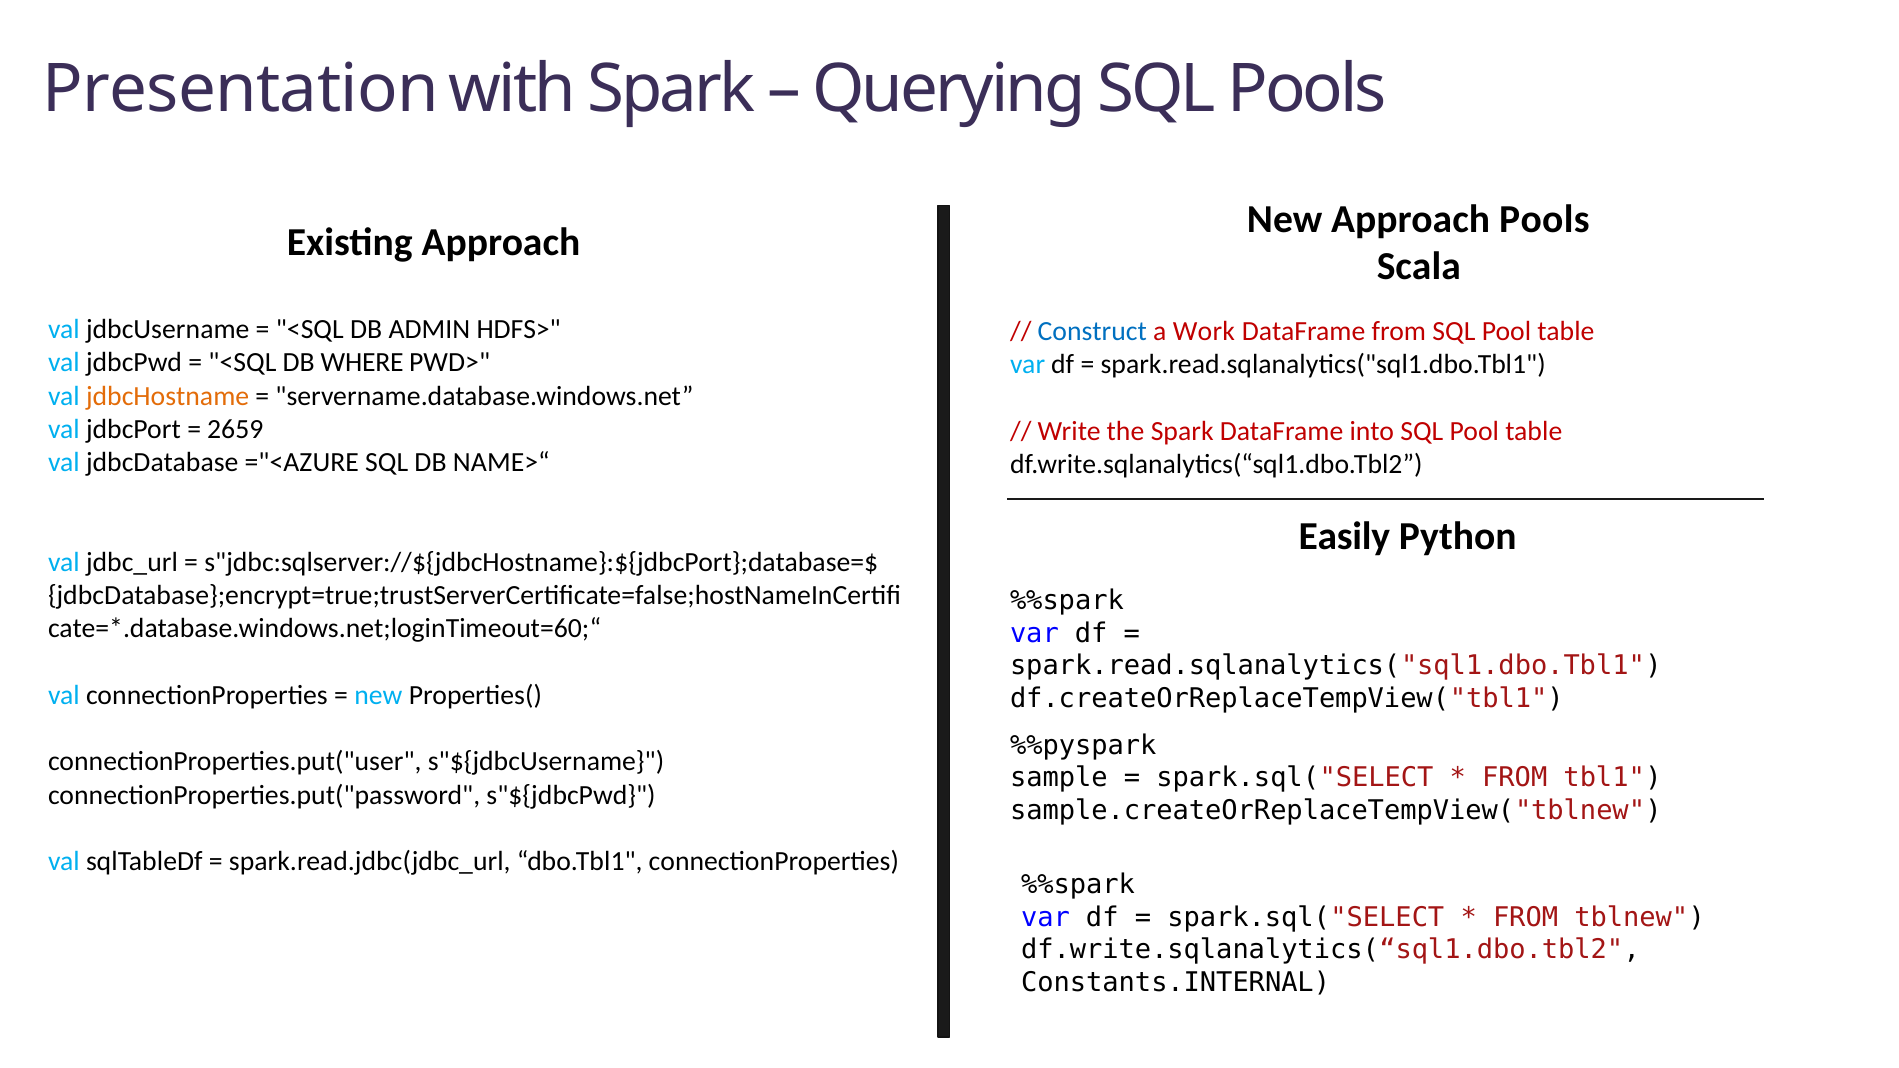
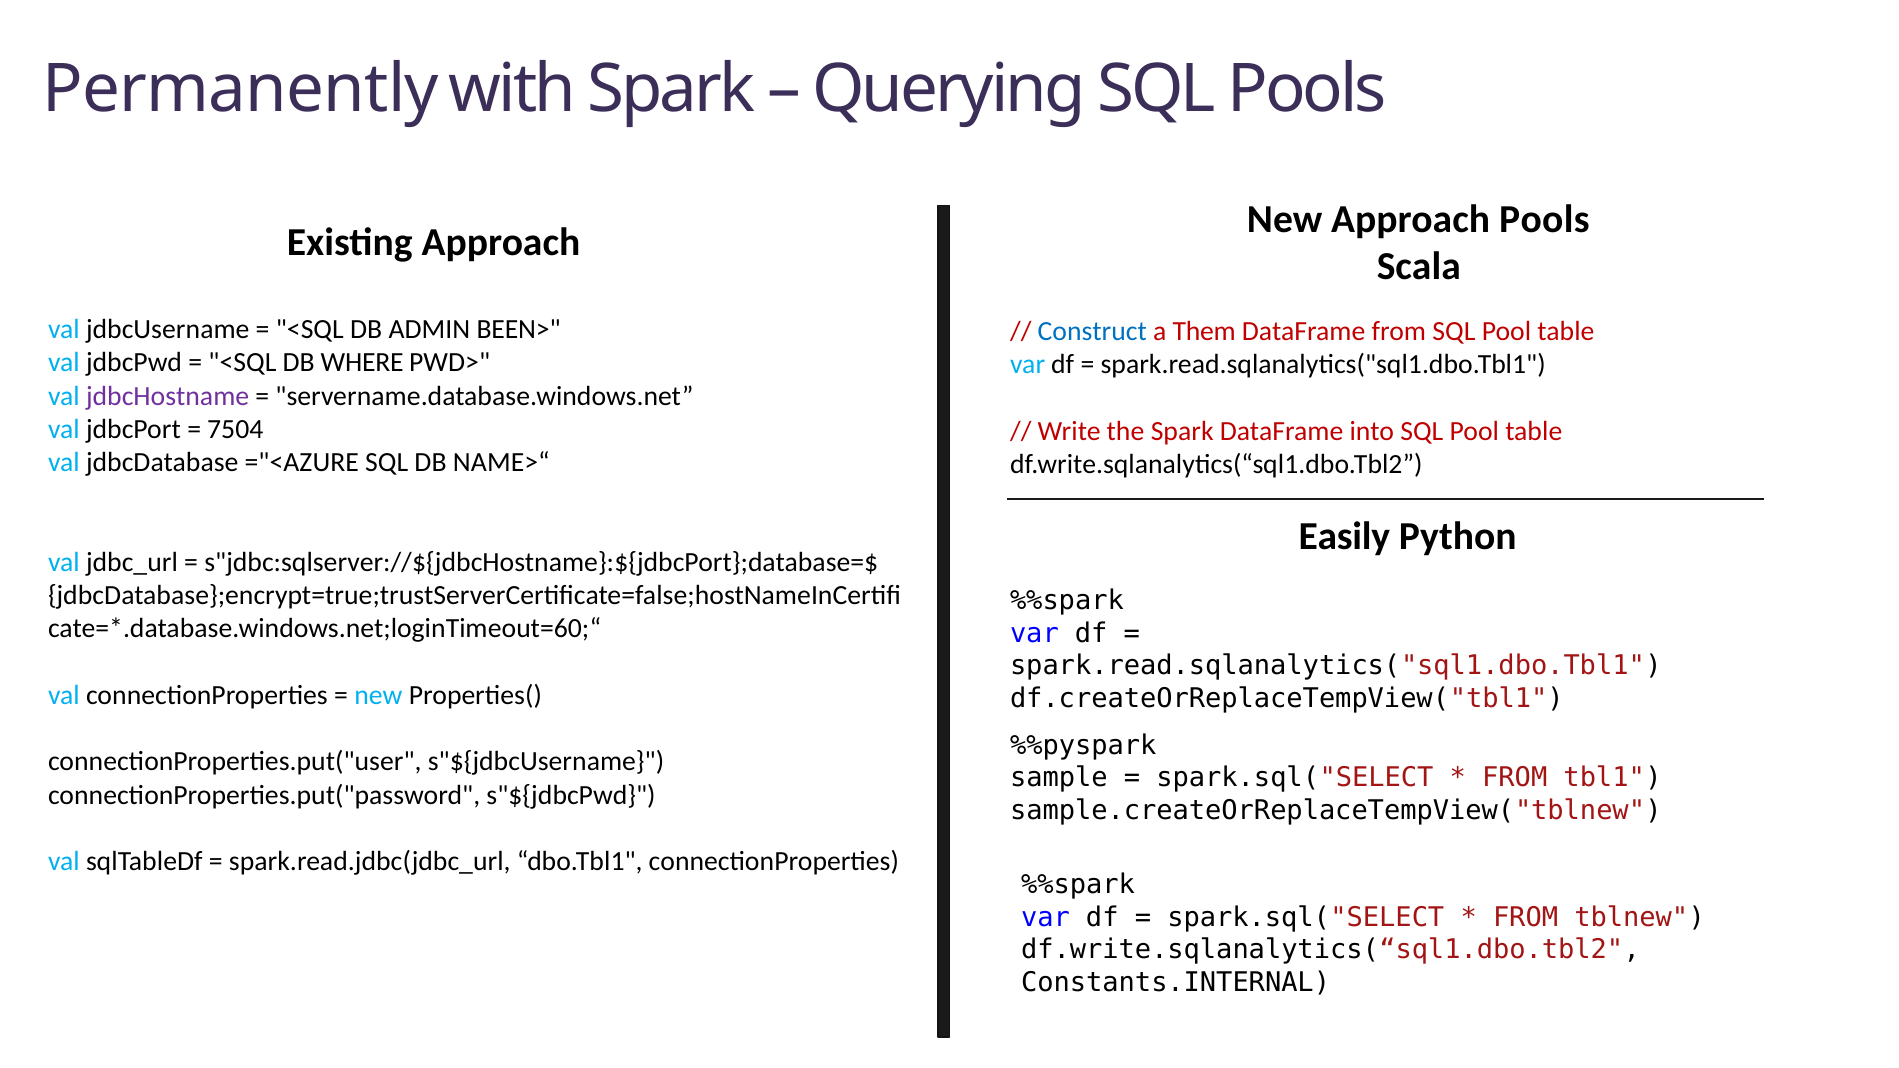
Presentation: Presentation -> Permanently
HDFS>: HDFS> -> BEEN>
Work: Work -> Them
jdbcHostname colour: orange -> purple
2659: 2659 -> 7504
